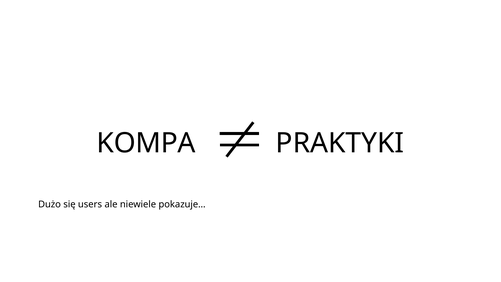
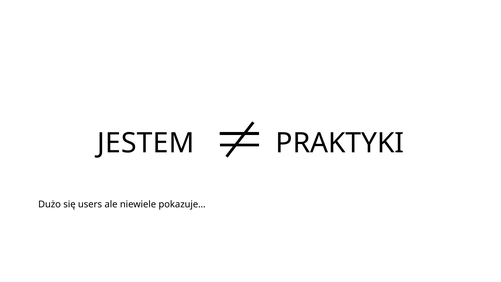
KOMPA: KOMPA -> JESTEM
